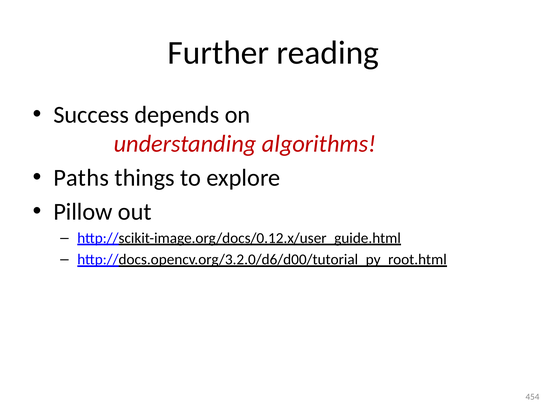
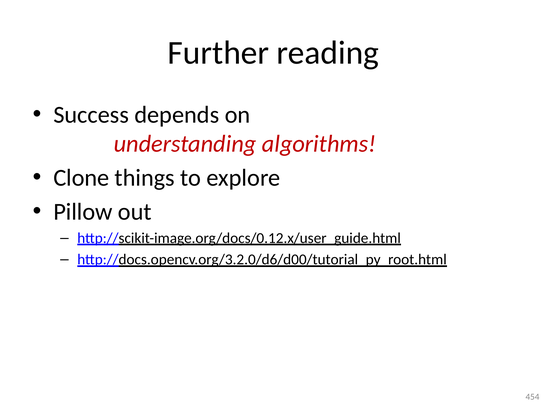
Paths: Paths -> Clone
